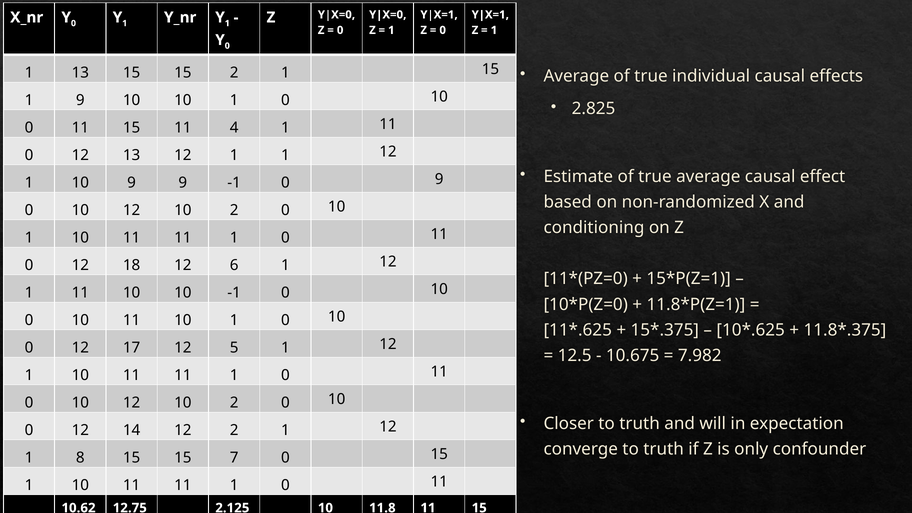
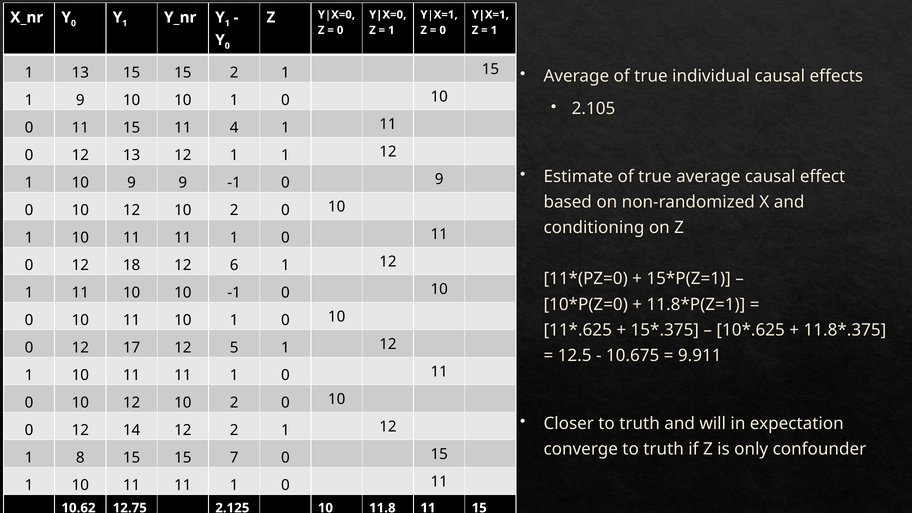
2.825: 2.825 -> 2.105
7.982: 7.982 -> 9.911
